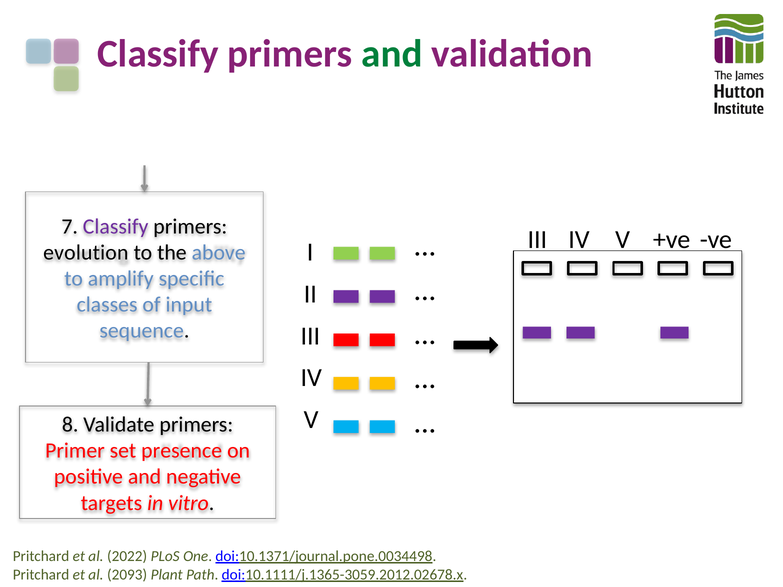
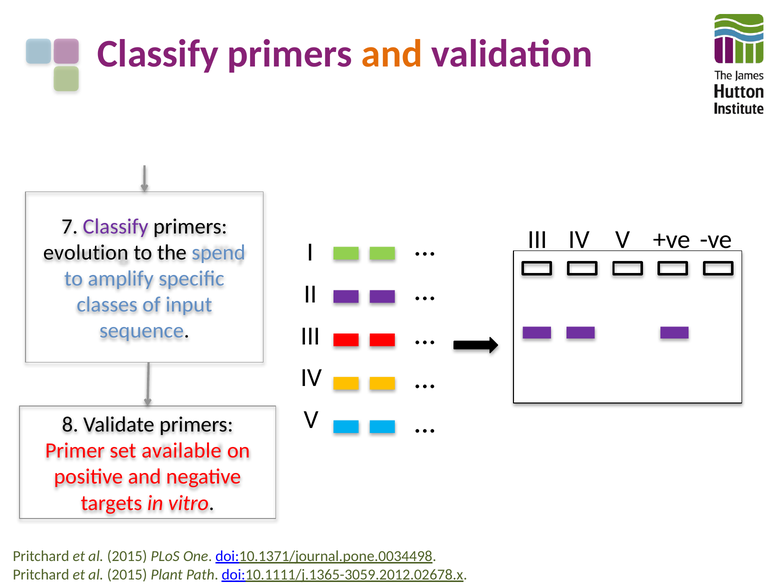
and at (392, 54) colour: green -> orange
above: above -> spend
presence: presence -> available
2022 at (127, 556): 2022 -> 2015
2093 at (127, 575): 2093 -> 2015
